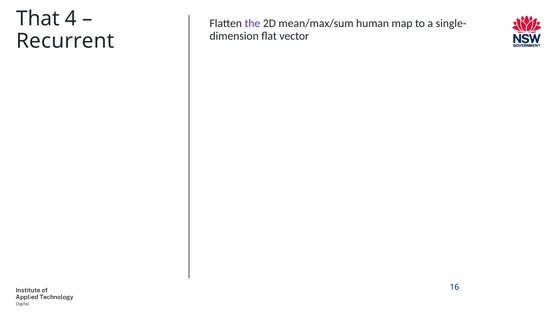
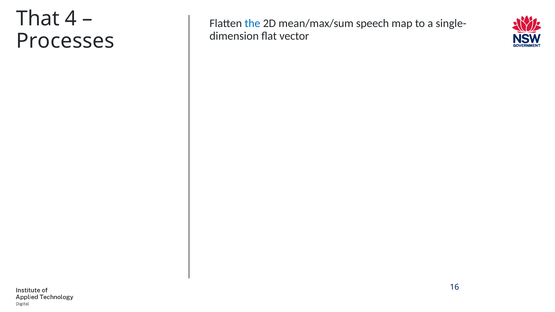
the colour: purple -> blue
human: human -> speech
Recurrent: Recurrent -> Processes
